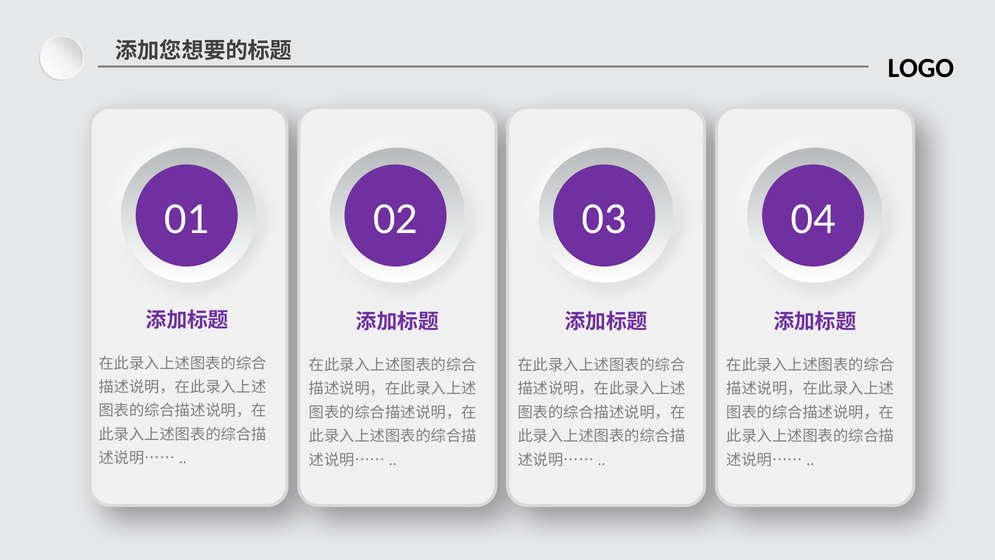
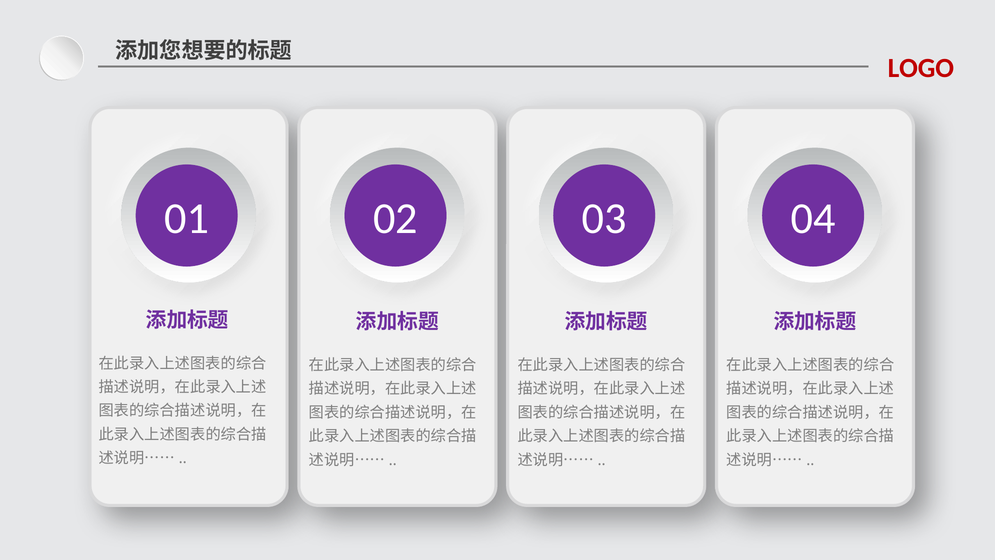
LOGO colour: black -> red
